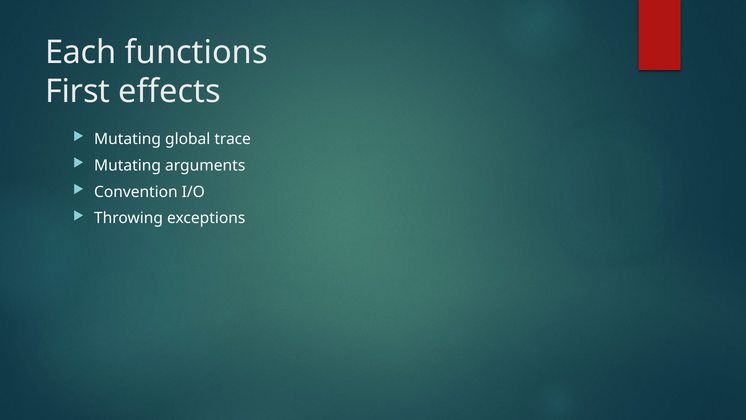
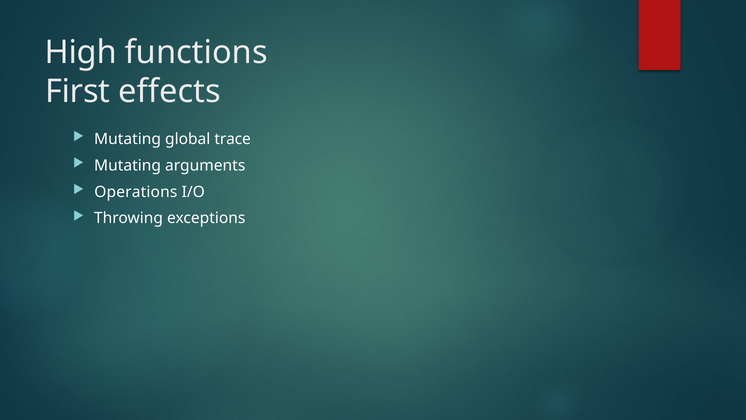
Each: Each -> High
Convention: Convention -> Operations
